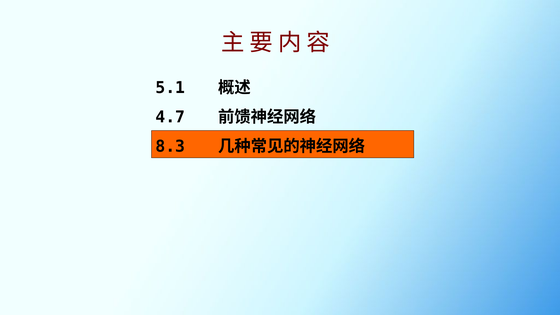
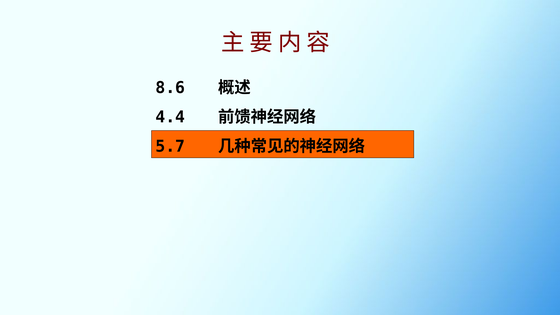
5.1: 5.1 -> 8.6
4.7: 4.7 -> 4.4
8.3: 8.3 -> 5.7
